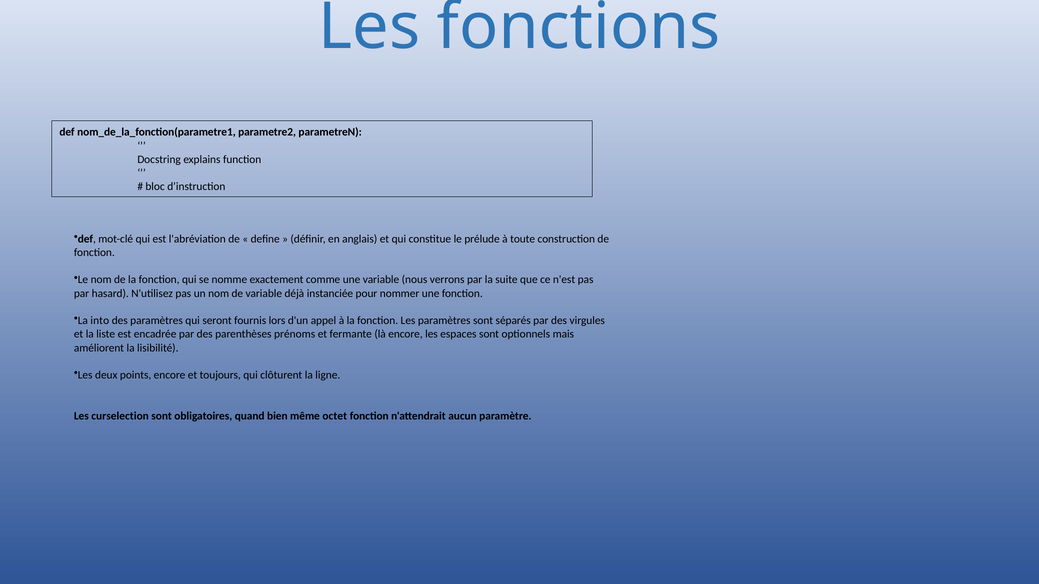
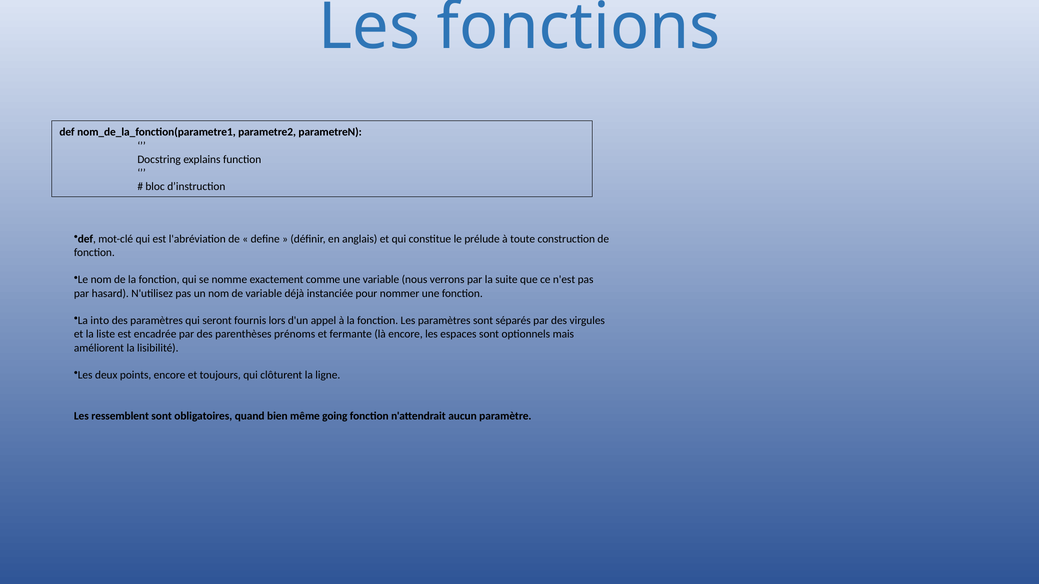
curselection: curselection -> ressemblent
octet: octet -> going
